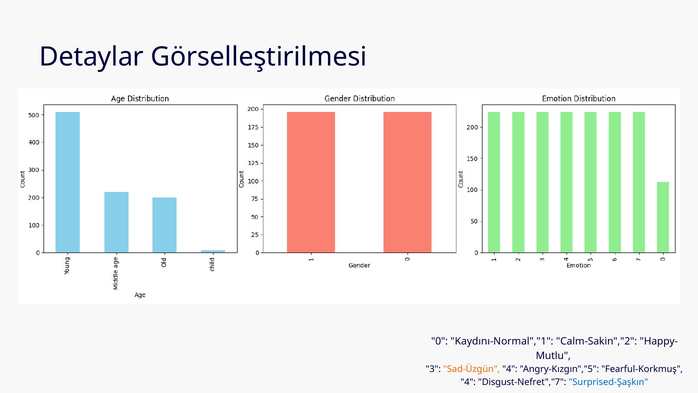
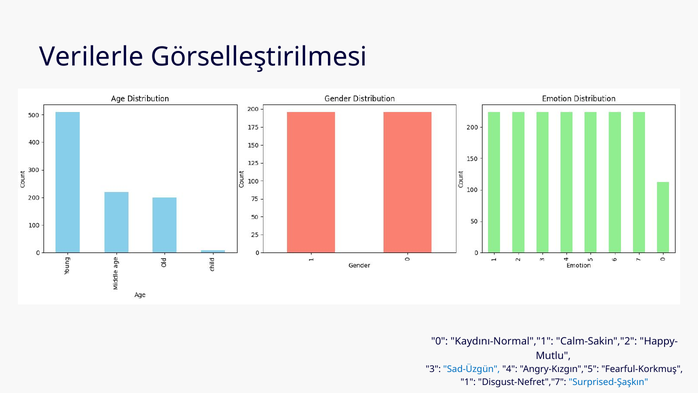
Detaylar: Detaylar -> Verilerle
Sad-Üzgün colour: orange -> blue
4 at (468, 382): 4 -> 1
